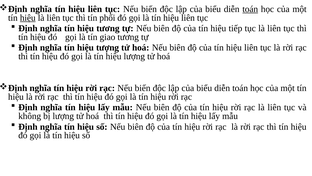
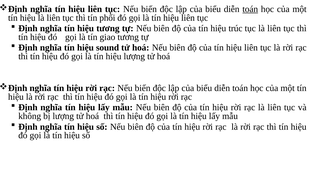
hiệu at (28, 18) underline: present -> none
tiếp: tiếp -> trúc
tượng: tượng -> sound
